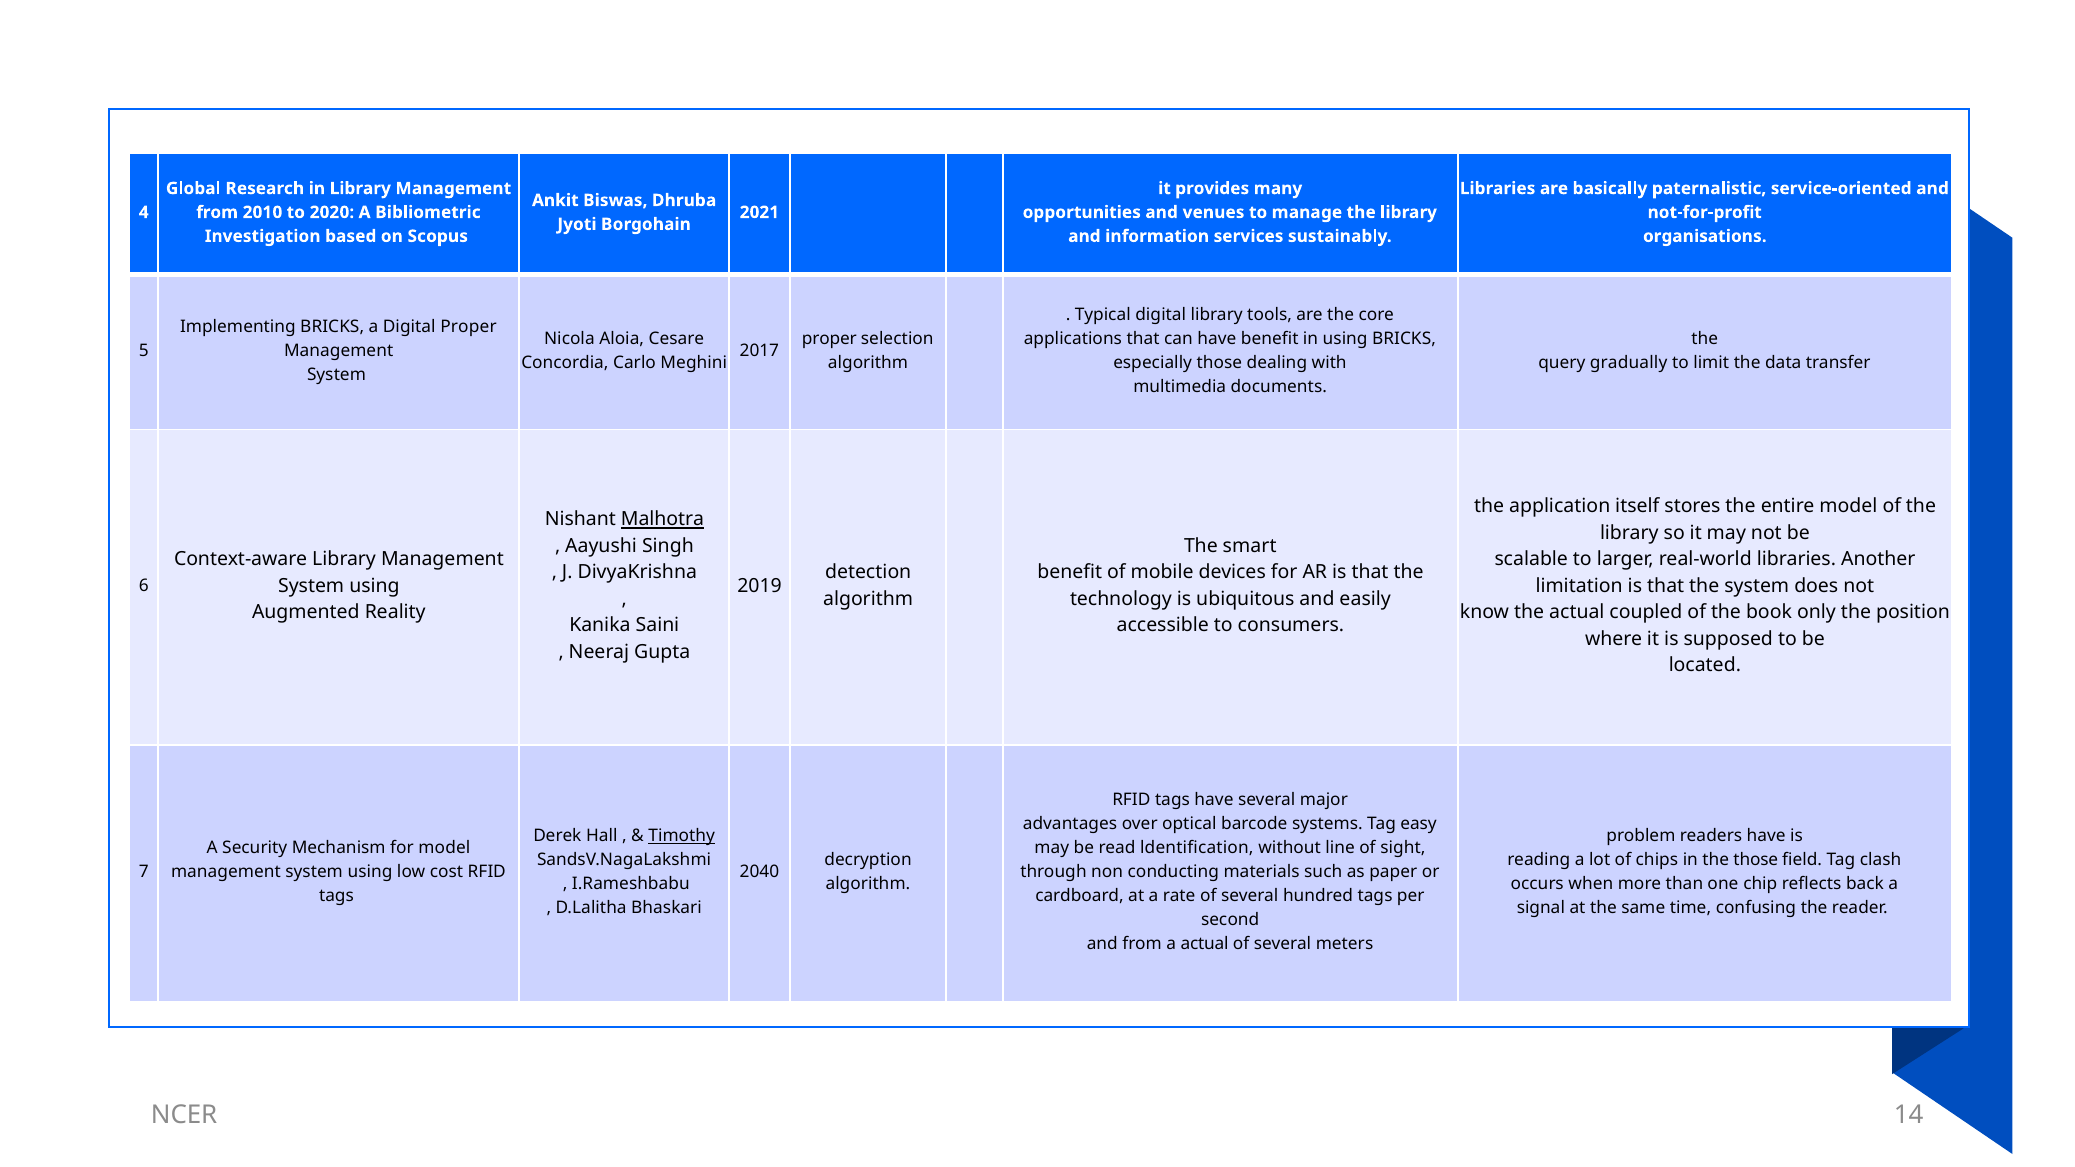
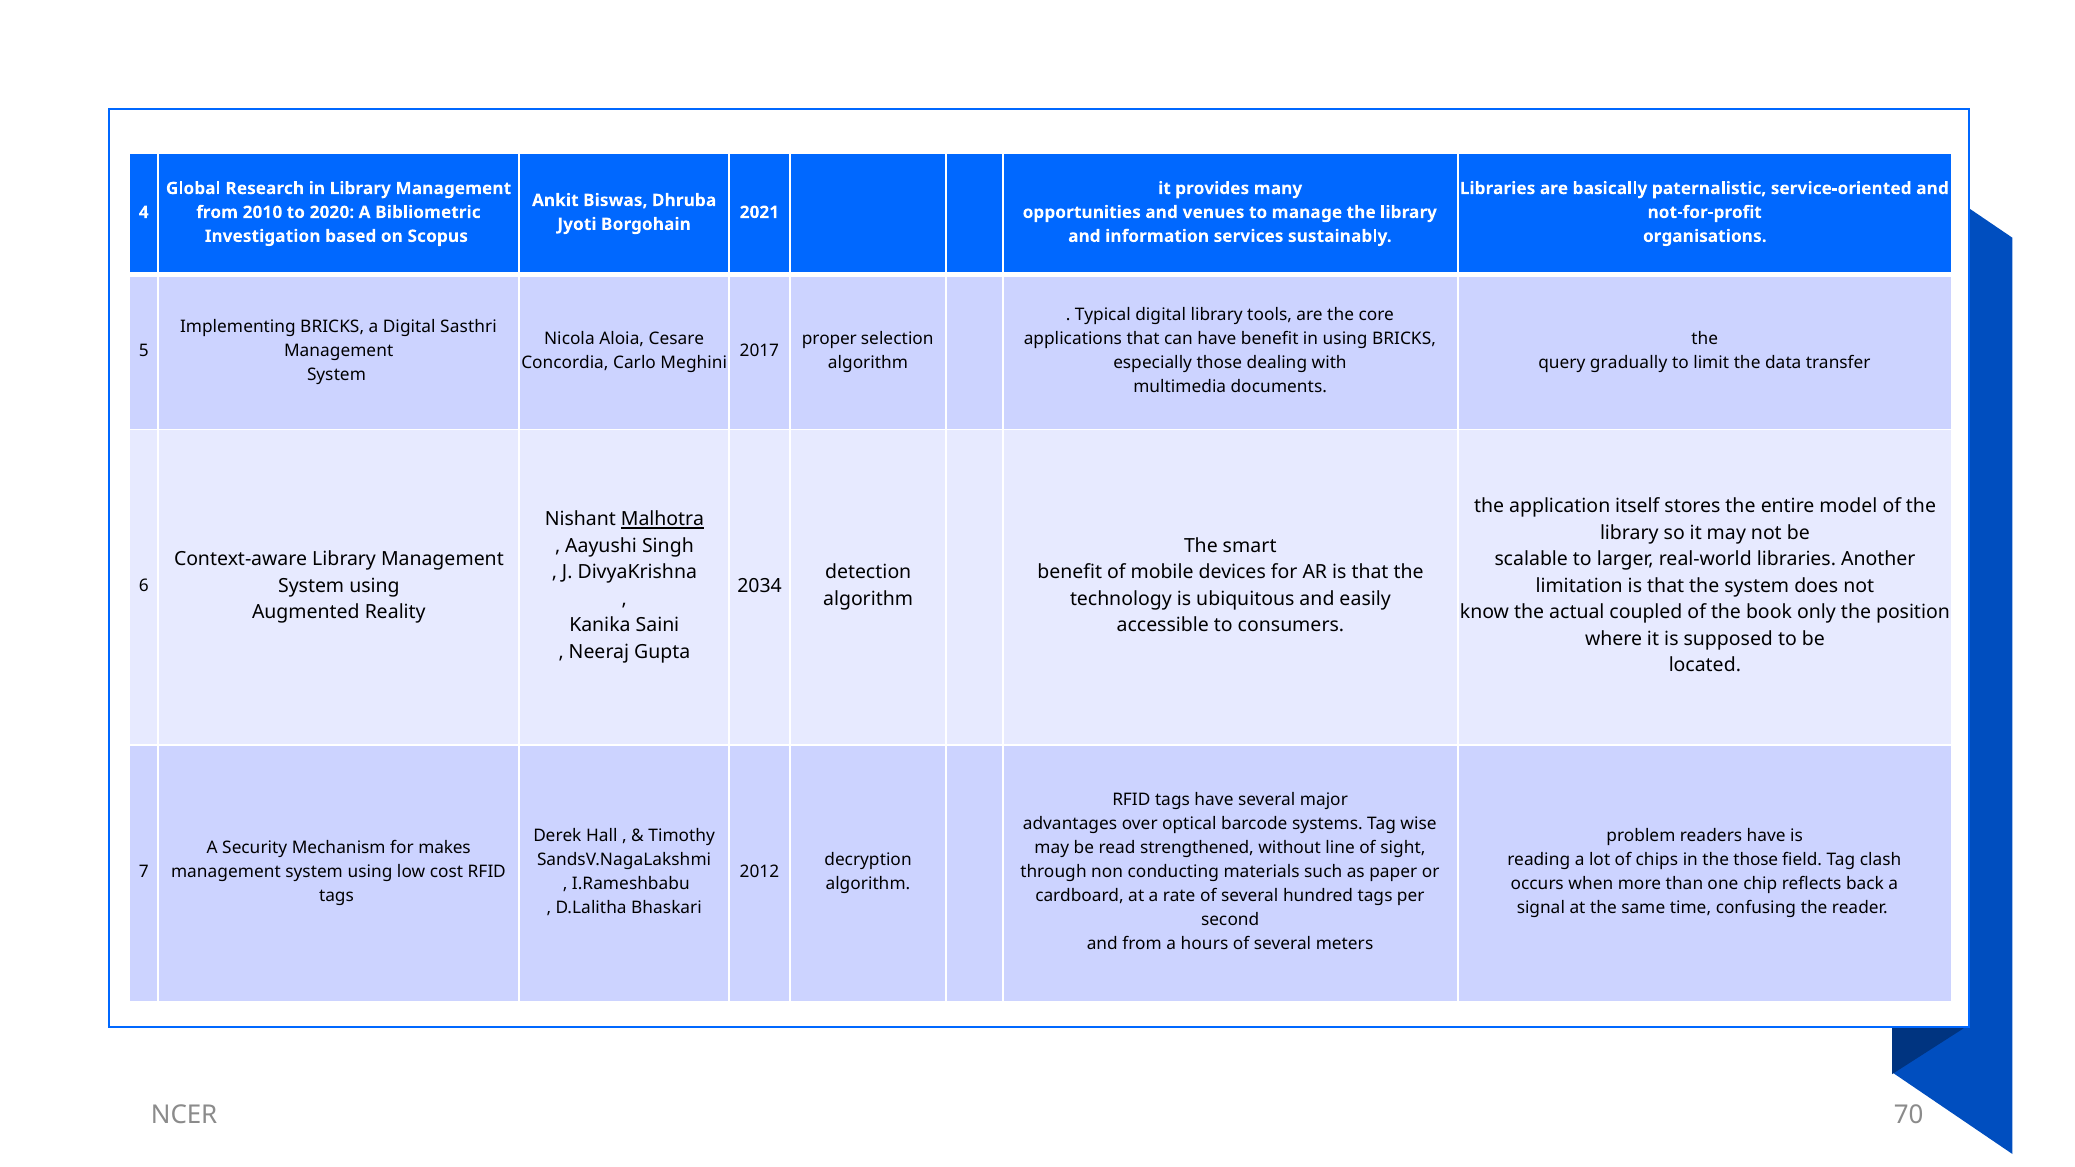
Digital Proper: Proper -> Sasthri
2019: 2019 -> 2034
easy: easy -> wise
Timothy underline: present -> none
for model: model -> makes
ldentification: ldentification -> strengthened
2040: 2040 -> 2012
a actual: actual -> hours
14: 14 -> 70
